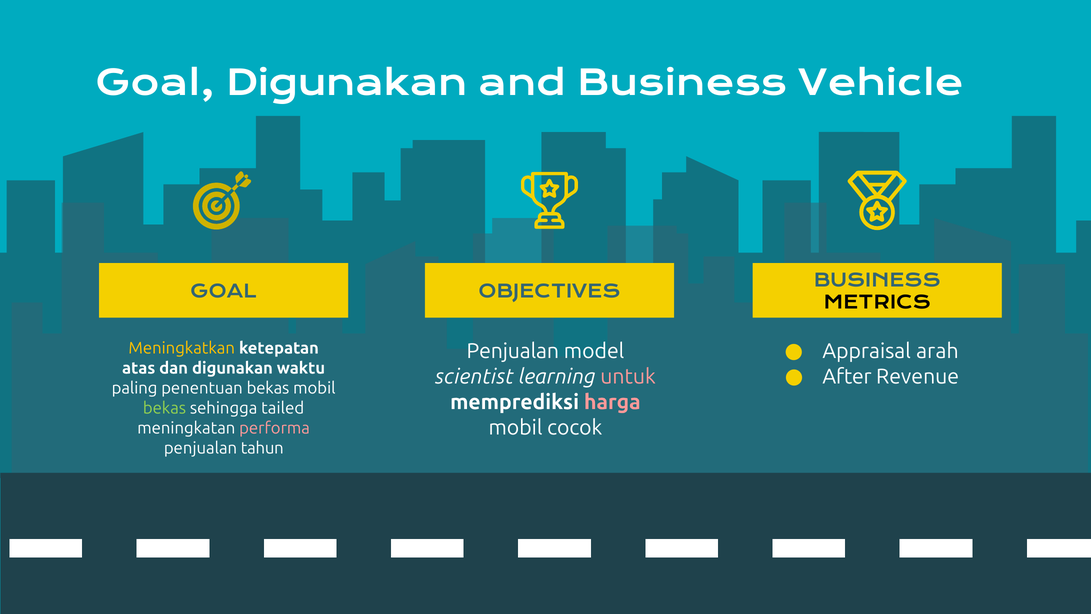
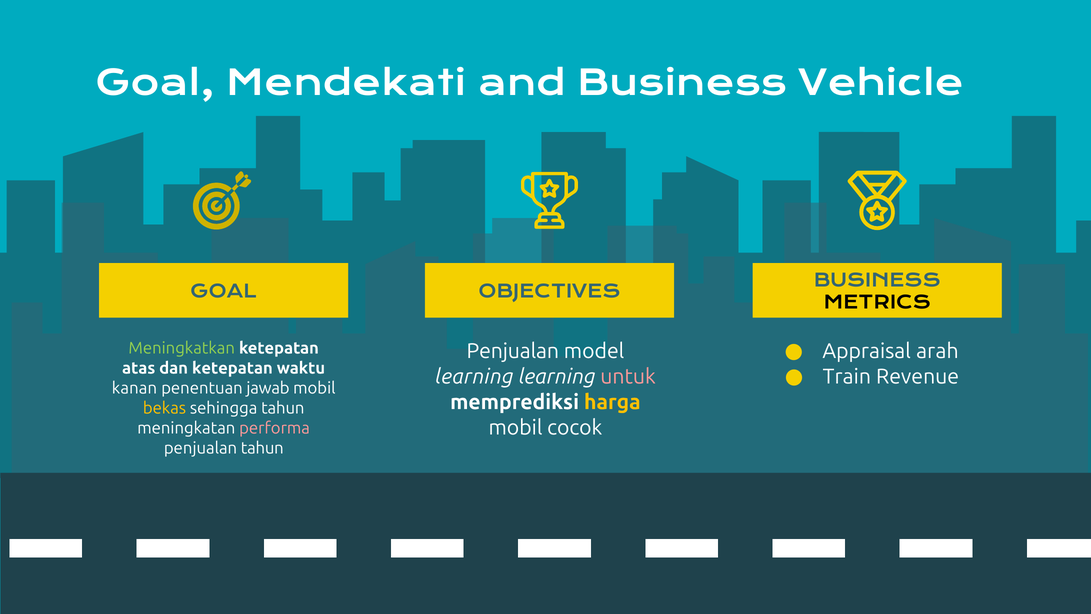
Goal Digunakan: Digunakan -> Mendekati
Meningkatkan colour: yellow -> light green
dan digunakan: digunakan -> ketepatan
After: After -> Train
scientist at (474, 376): scientist -> learning
paling: paling -> kanan
penentuan bekas: bekas -> jawab
harga colour: pink -> yellow
bekas at (164, 408) colour: light green -> yellow
sehingga tailed: tailed -> tahun
